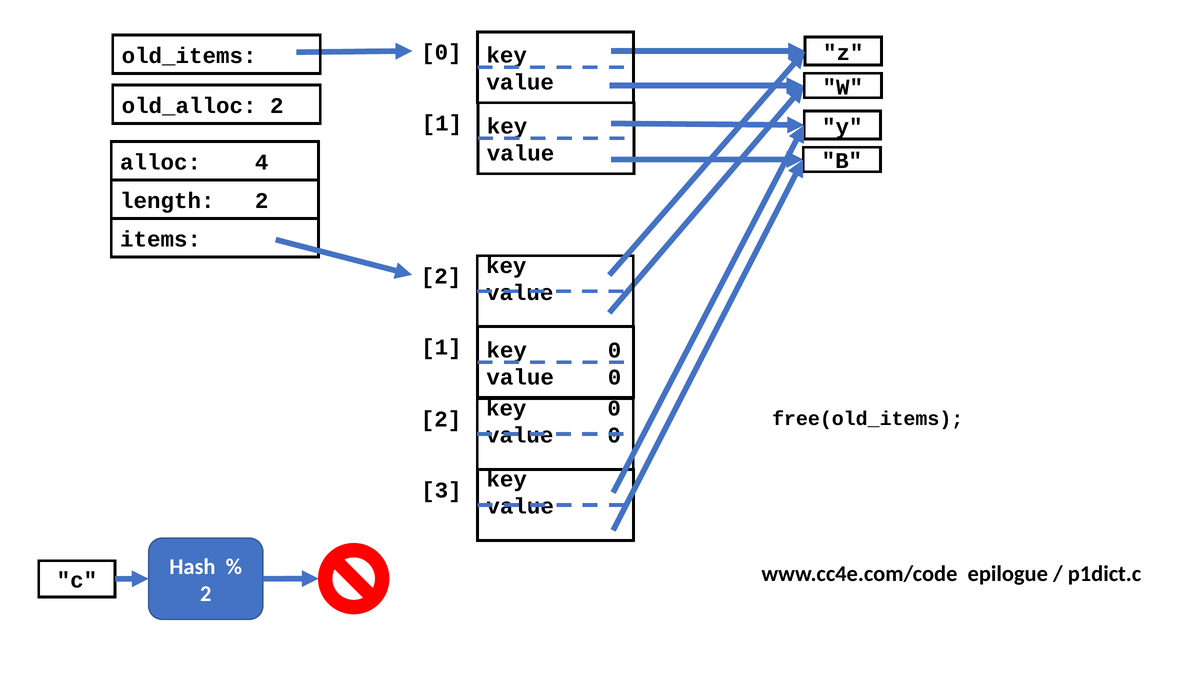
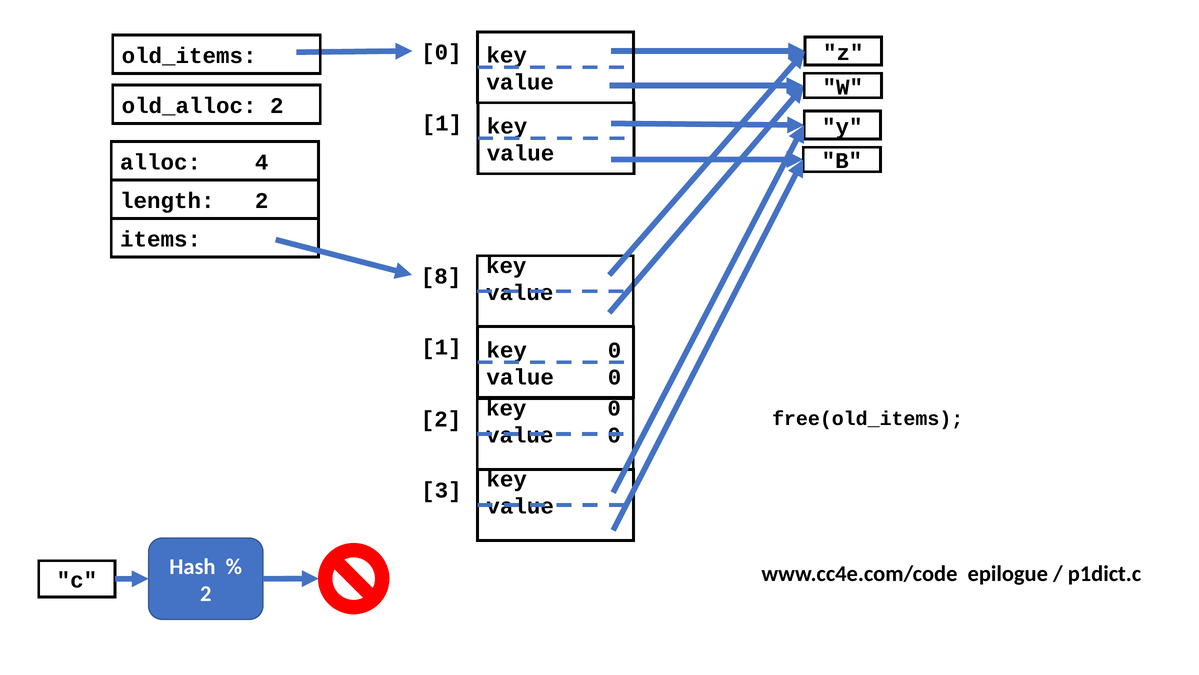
2 at (441, 276): 2 -> 8
